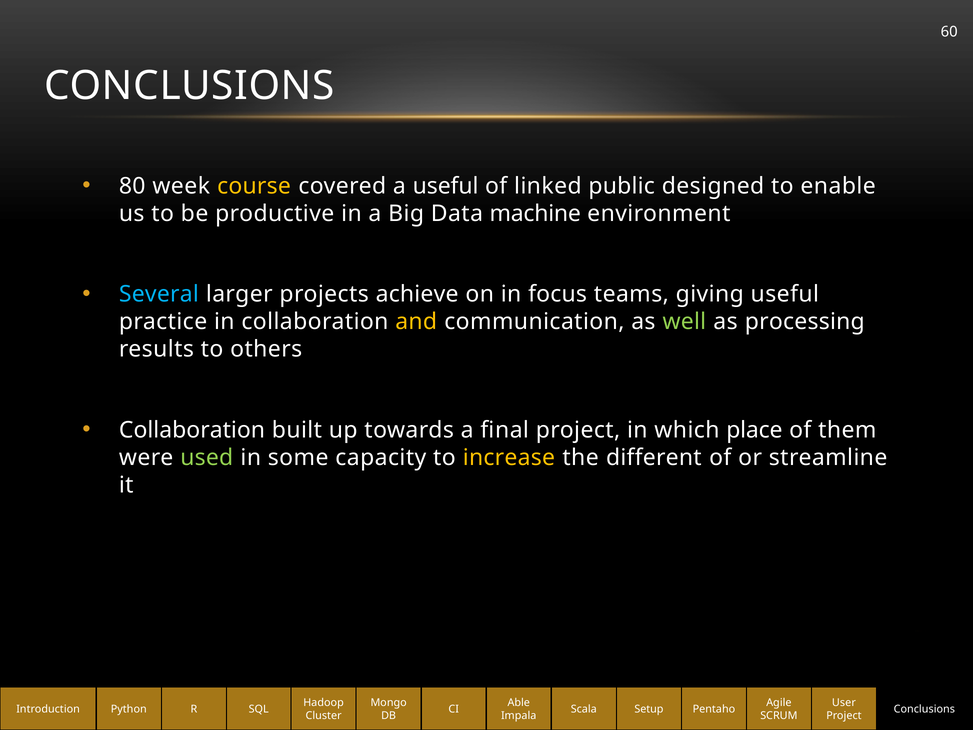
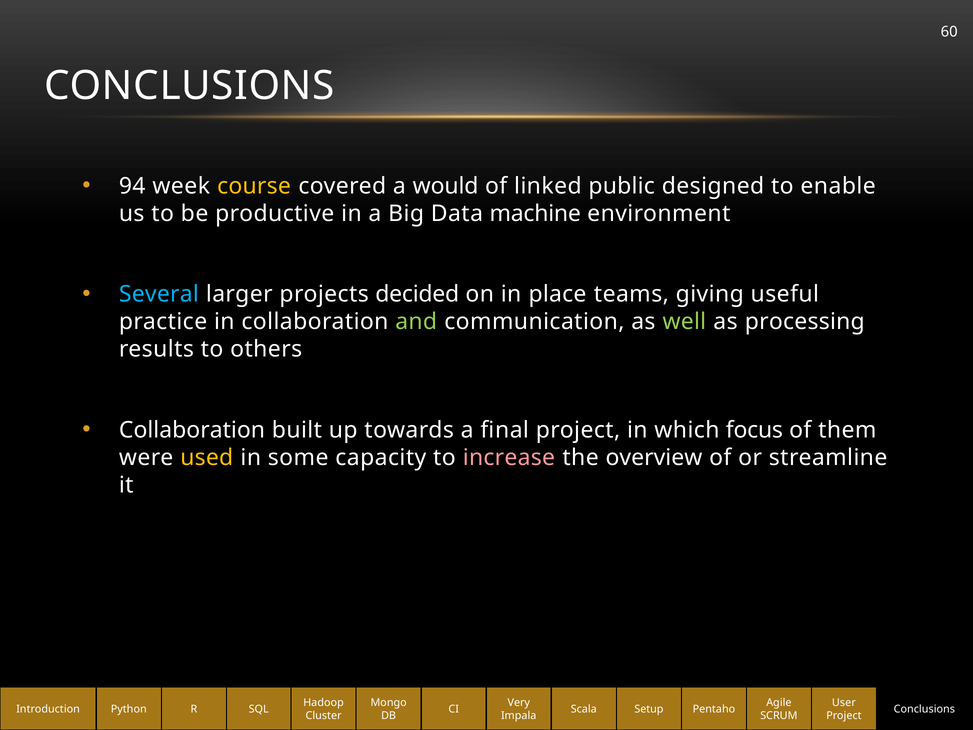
80: 80 -> 94
a useful: useful -> would
achieve: achieve -> decided
focus: focus -> place
and colour: yellow -> light green
place: place -> focus
used colour: light green -> yellow
increase colour: yellow -> pink
different: different -> overview
Able: Able -> Very
